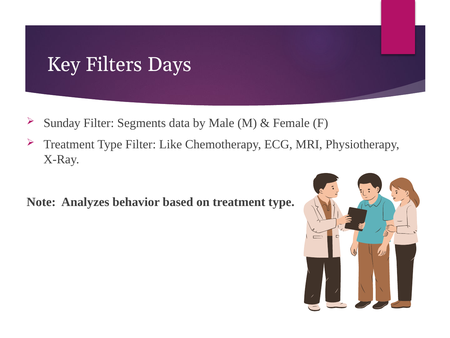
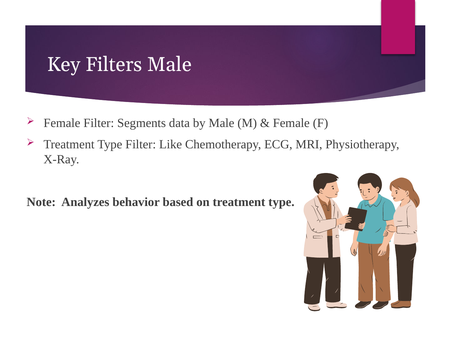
Filters Days: Days -> Male
Sunday at (62, 123): Sunday -> Female
